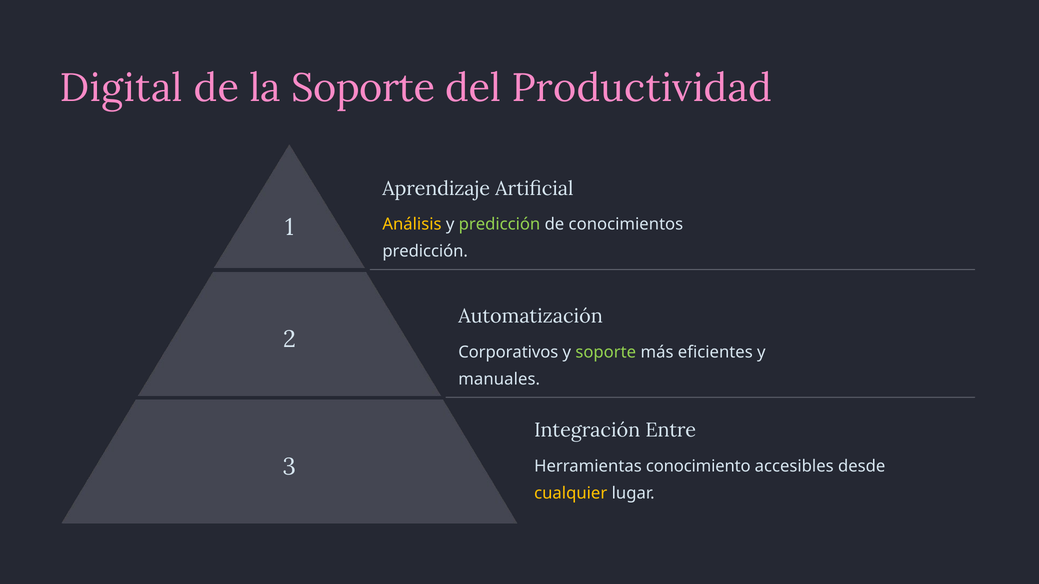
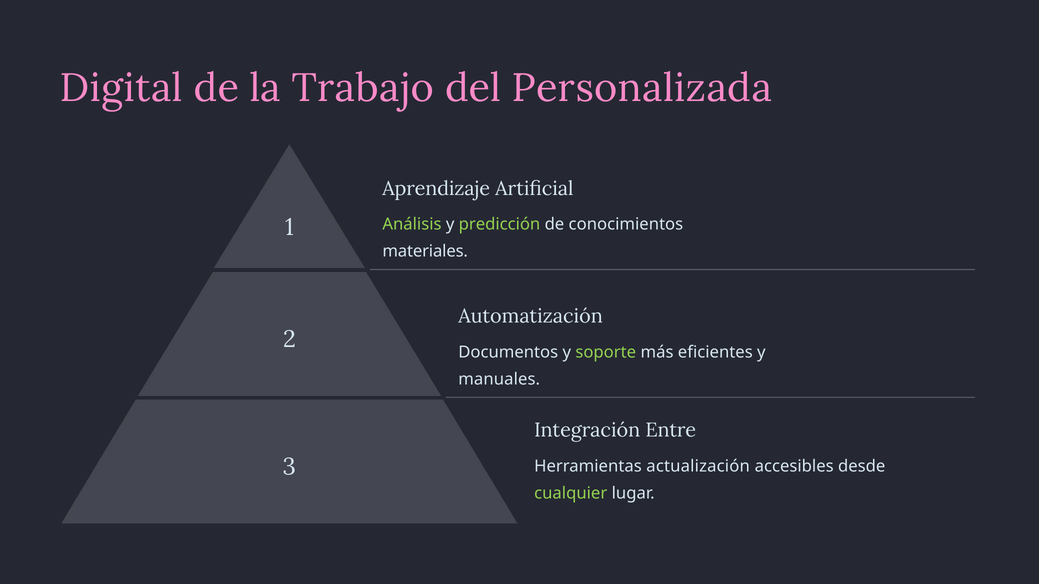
la Soporte: Soporte -> Trabajo
Productividad: Productividad -> Personalizada
Análisis colour: yellow -> light green
predicción at (425, 252): predicción -> materiales
Corporativos: Corporativos -> Documentos
conocimiento: conocimiento -> actualización
cualquier colour: yellow -> light green
